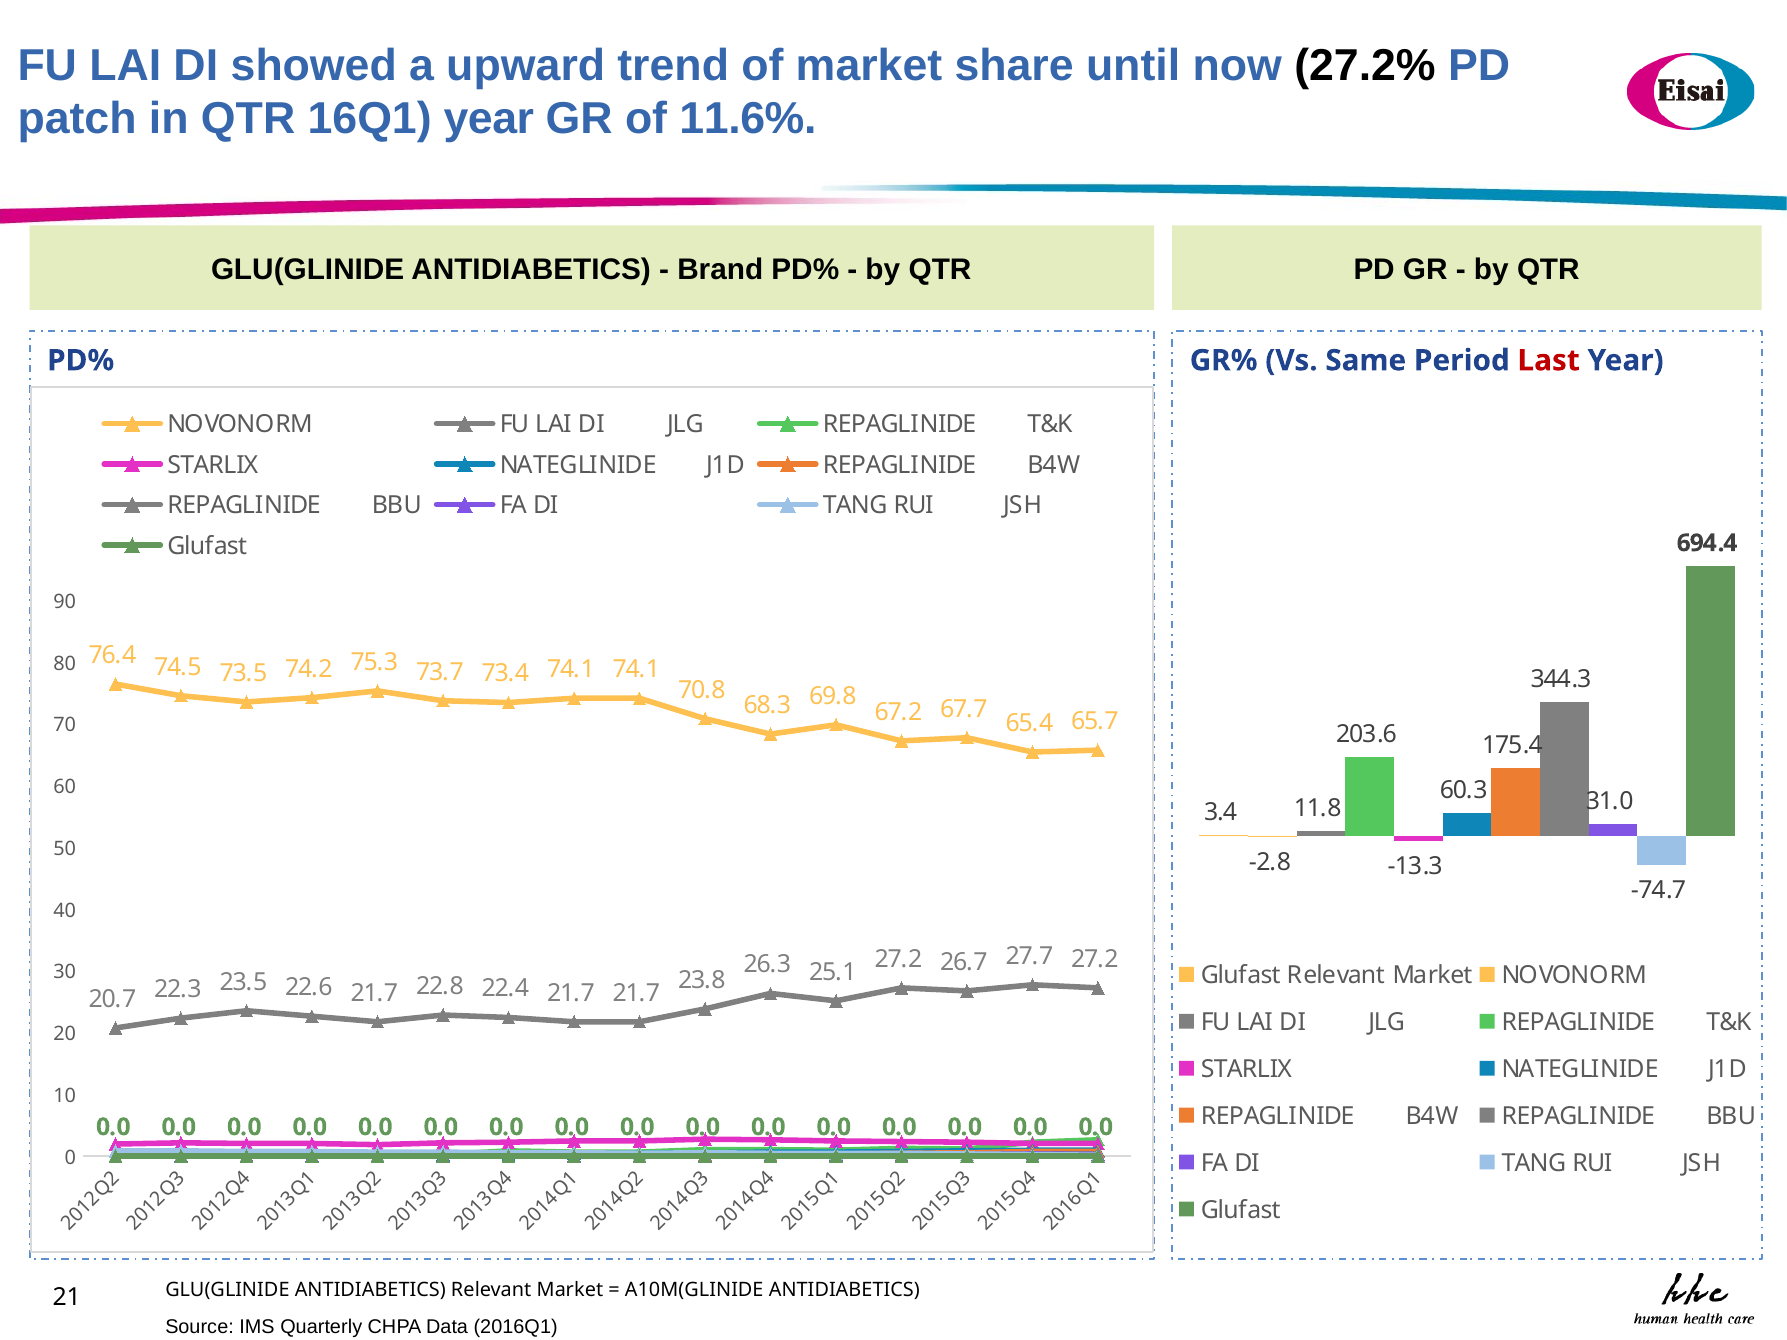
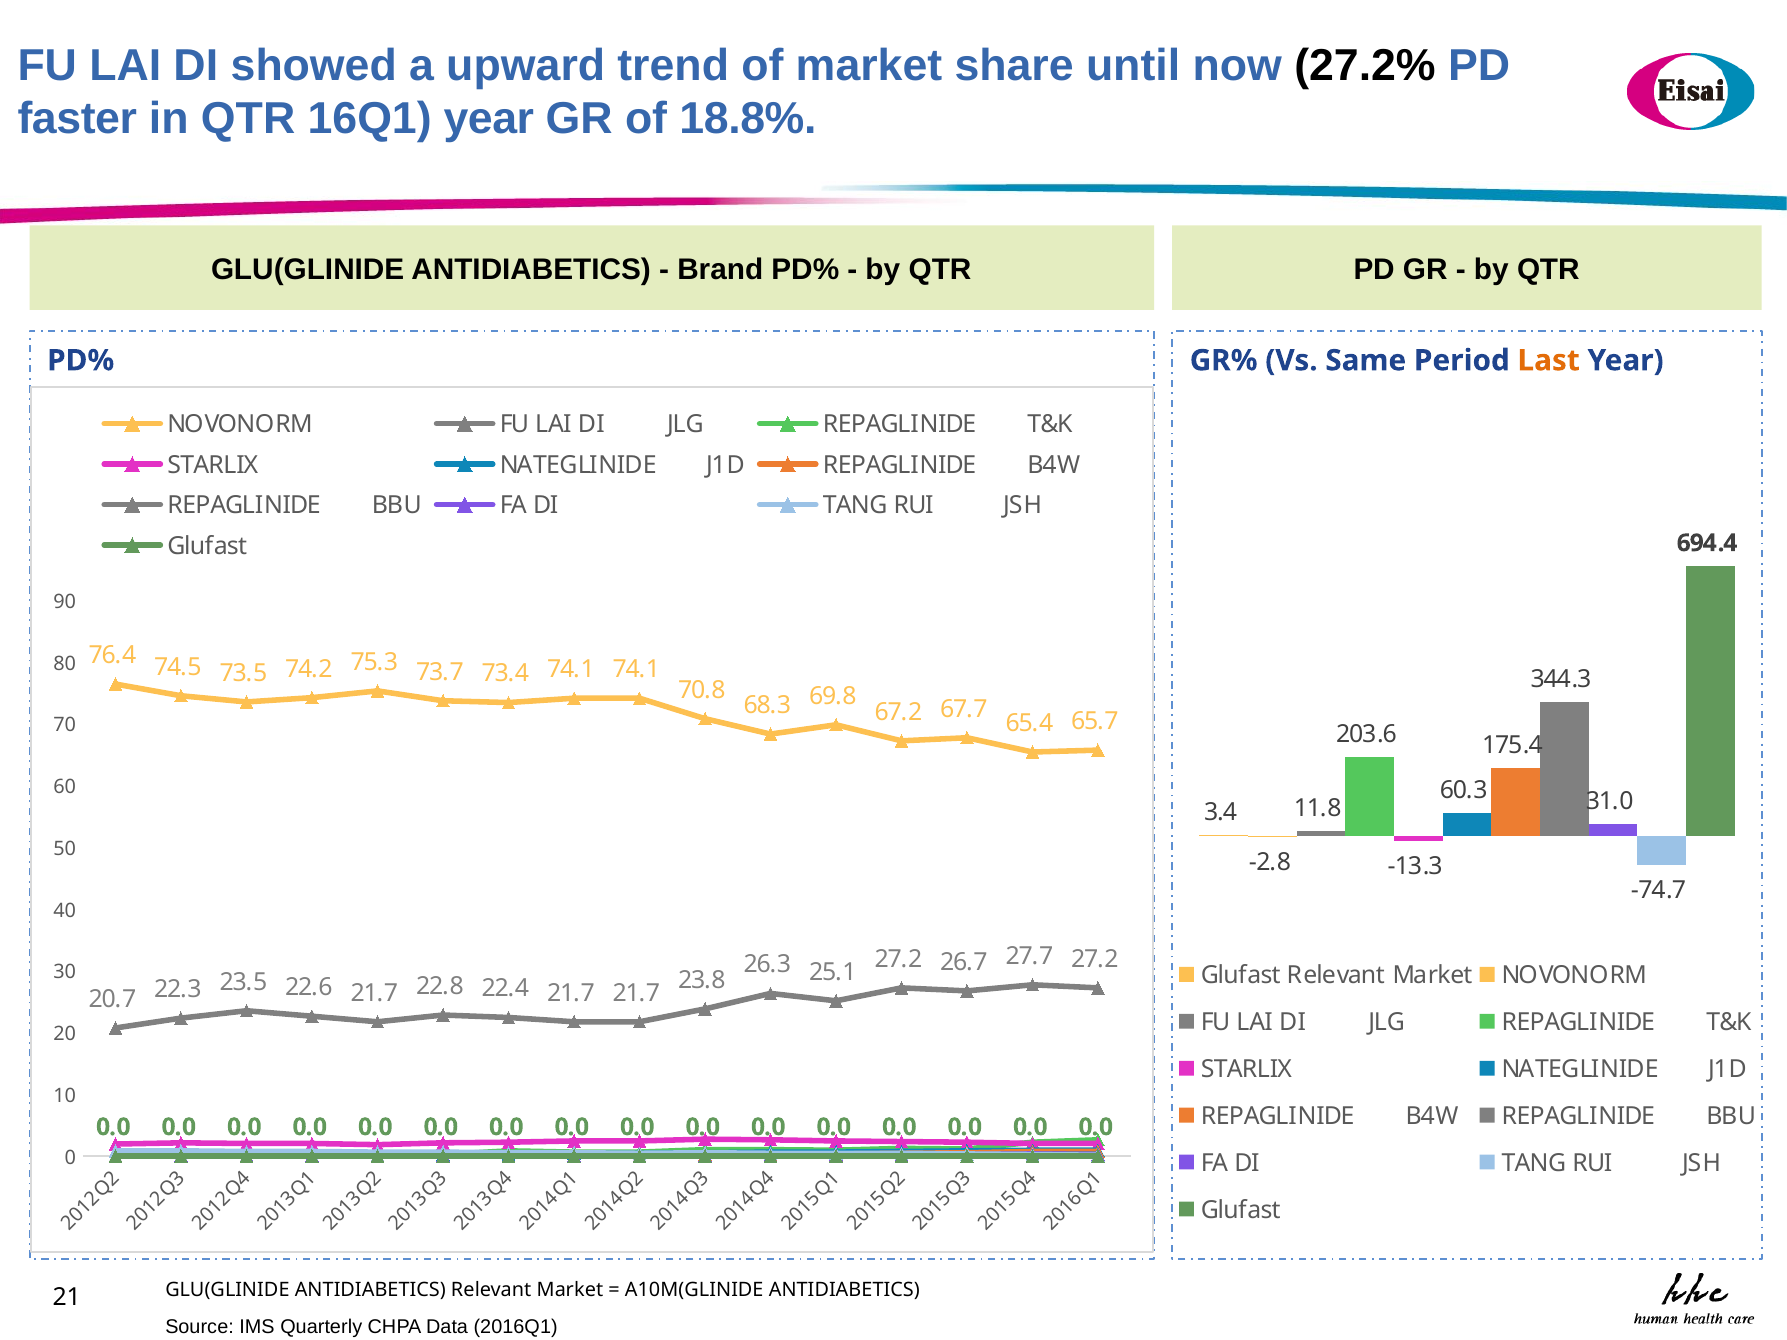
patch: patch -> faster
11.6%: 11.6% -> 18.8%
Last colour: red -> orange
